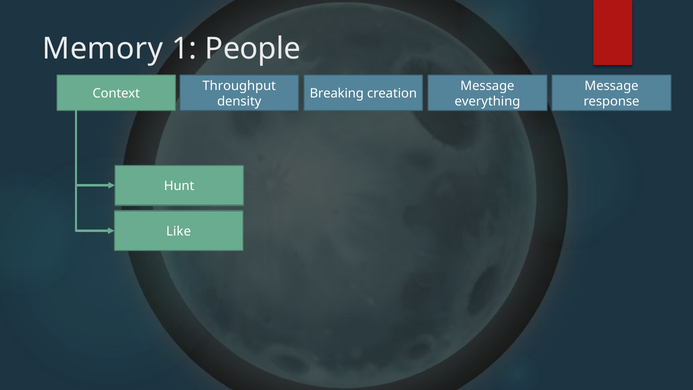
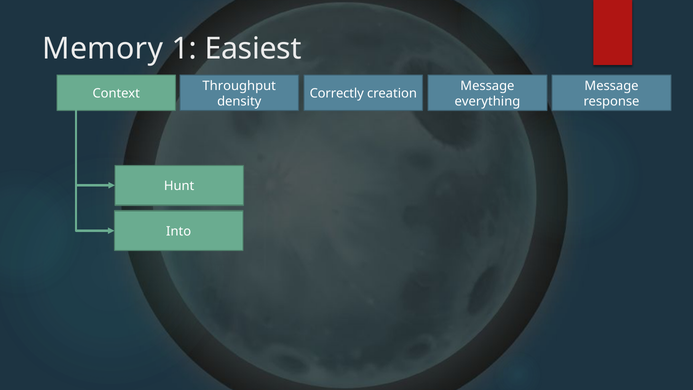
People: People -> Easiest
Breaking: Breaking -> Correctly
Like: Like -> Into
